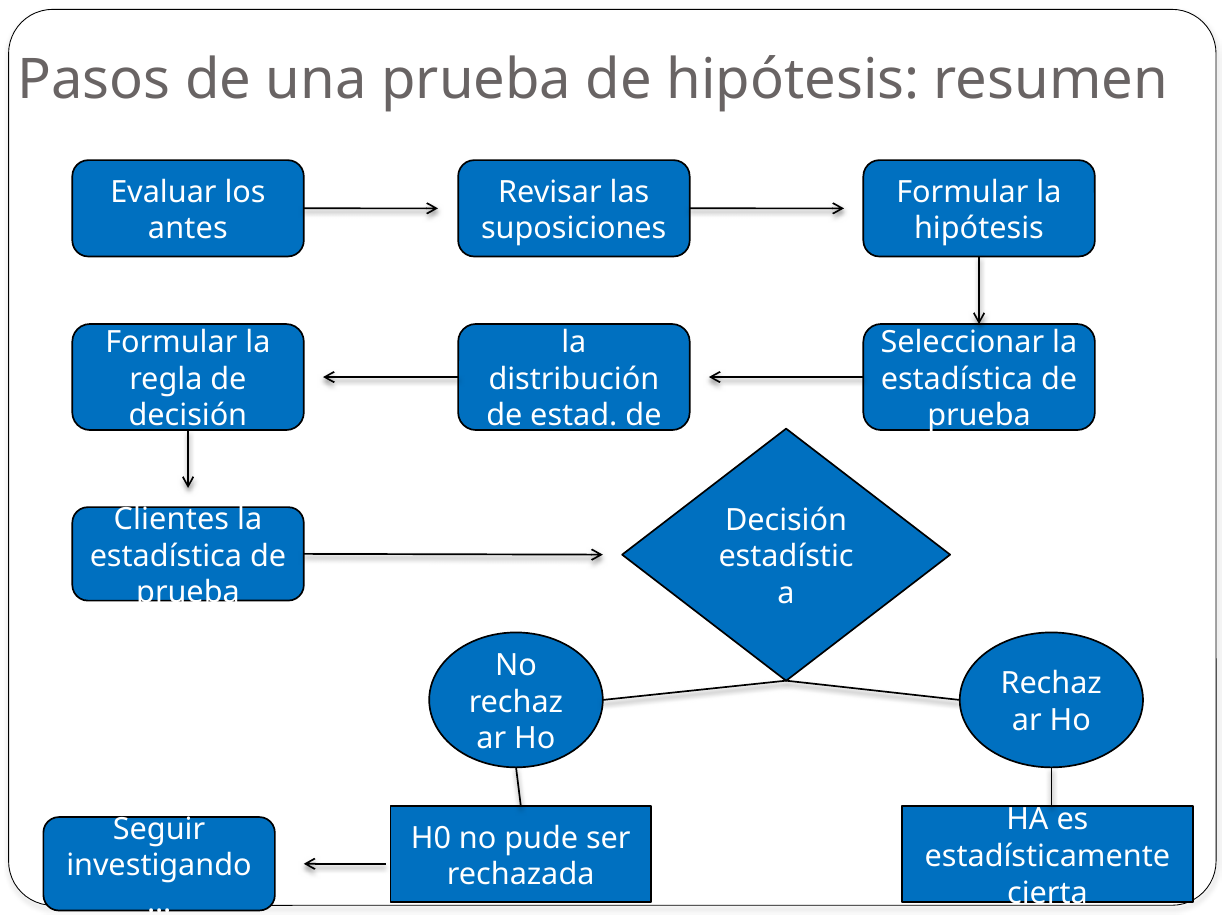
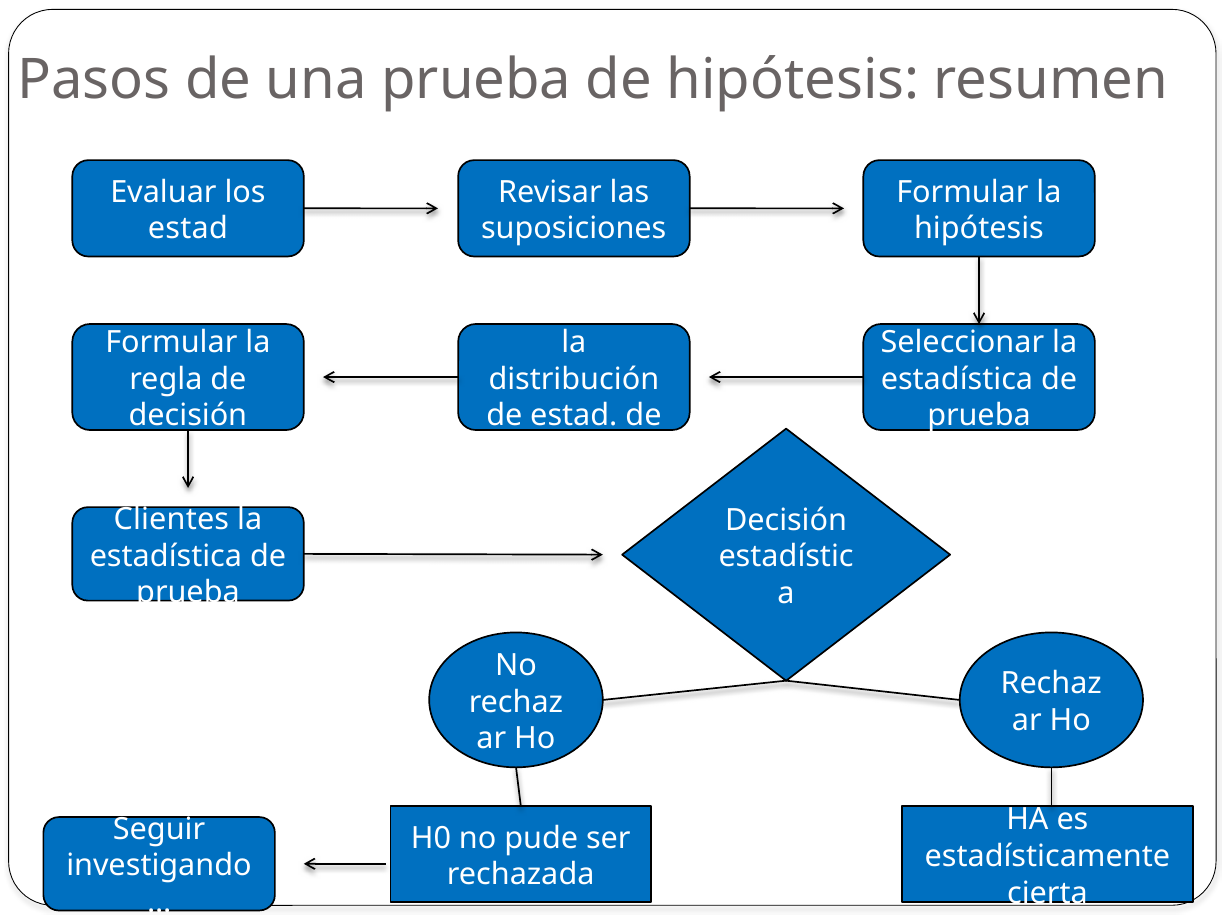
antes at (188, 229): antes -> estad
